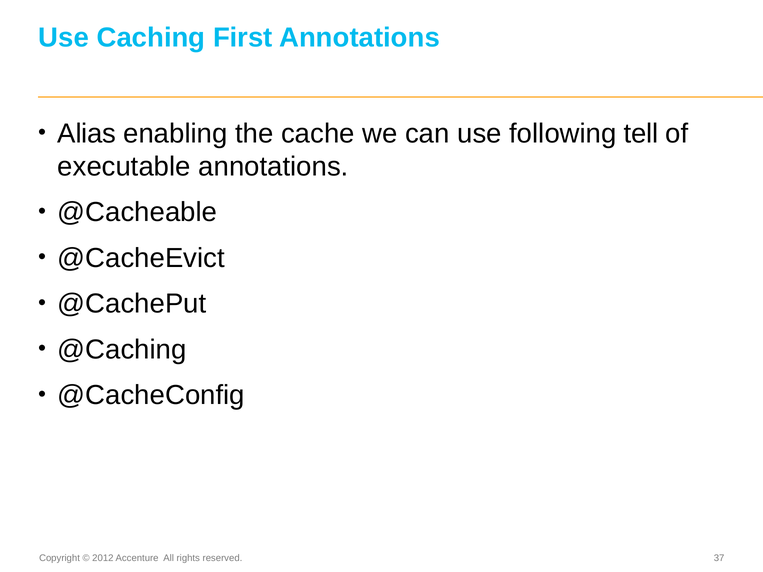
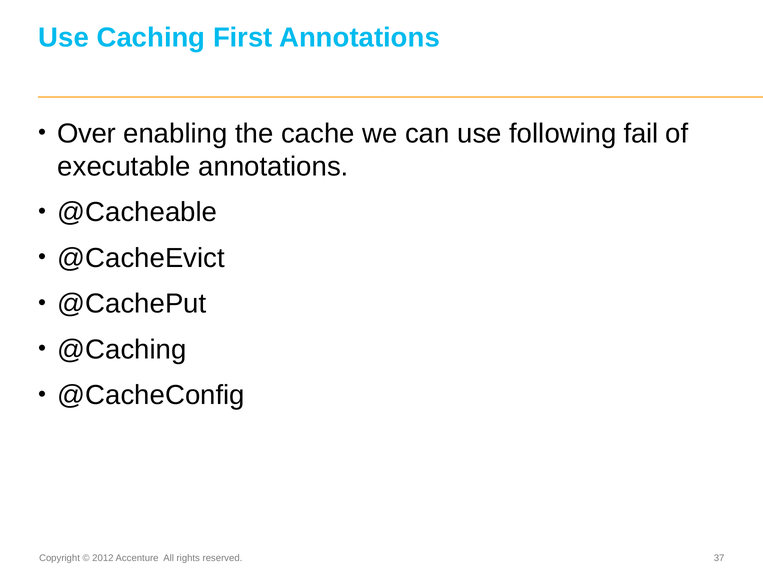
Alias: Alias -> Over
tell: tell -> fail
